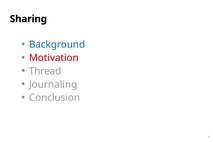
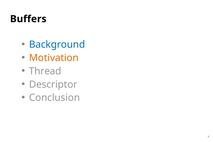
Sharing: Sharing -> Buffers
Motivation colour: red -> orange
Journaling: Journaling -> Descriptor
